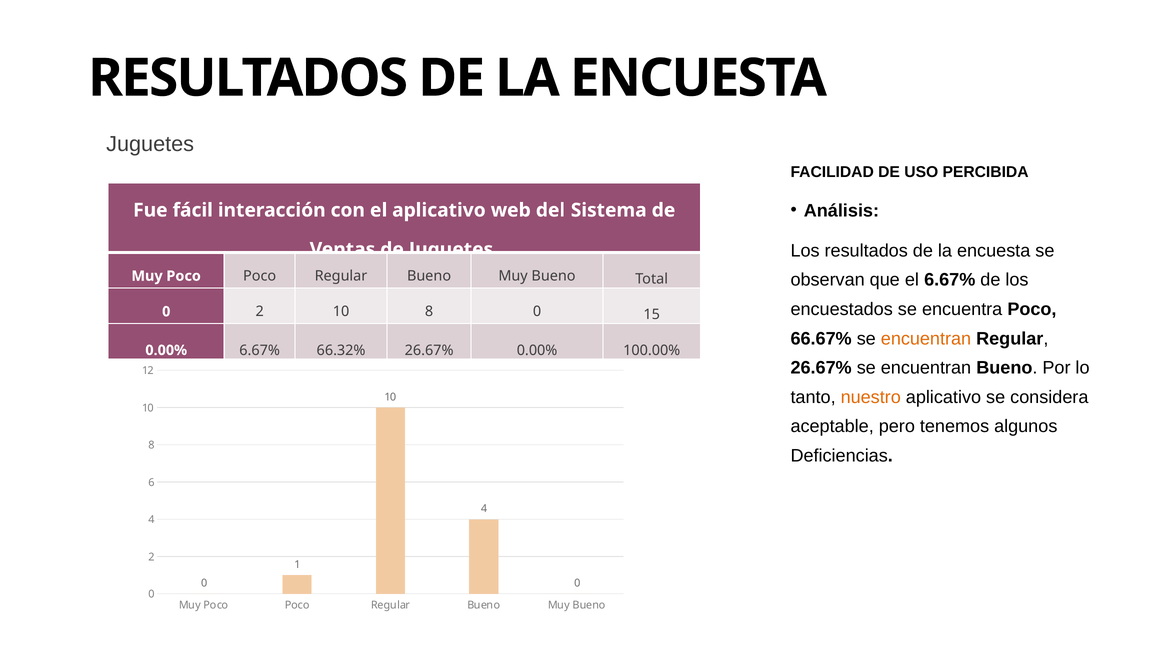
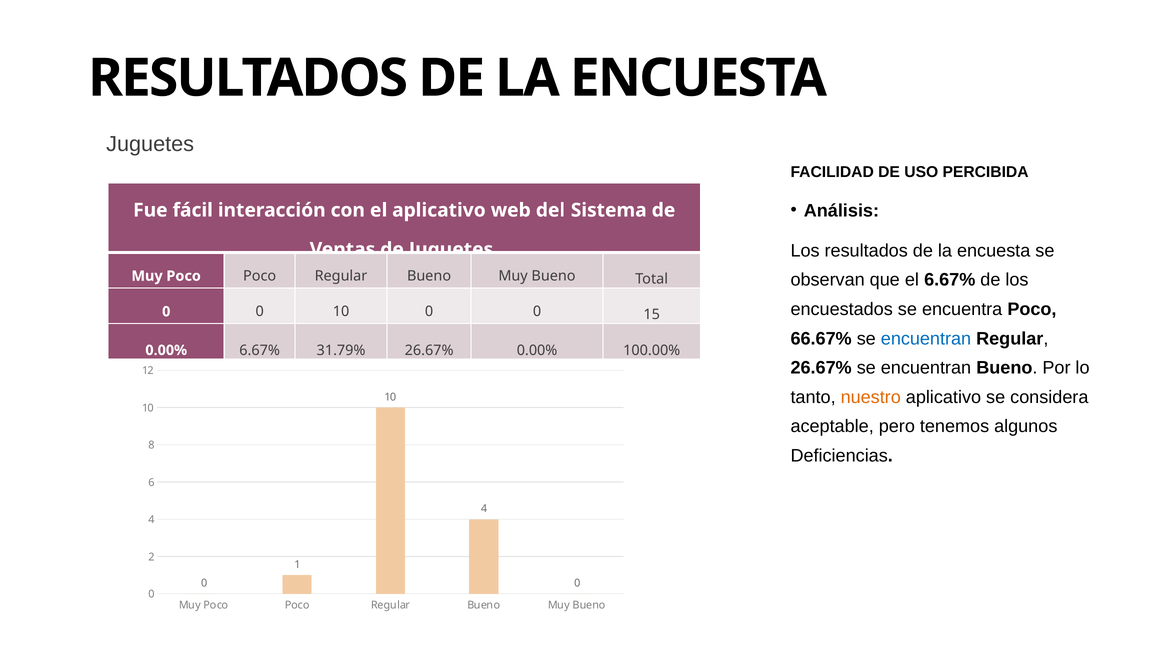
2 at (260, 312): 2 -> 0
10 8: 8 -> 0
encuentran at (926, 338) colour: orange -> blue
66.32%: 66.32% -> 31.79%
